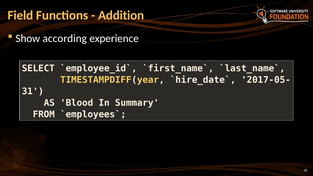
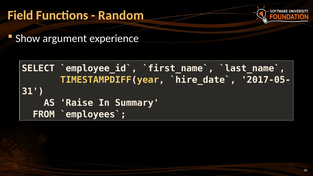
Addition: Addition -> Random
according: according -> argument
Blood: Blood -> Raise
